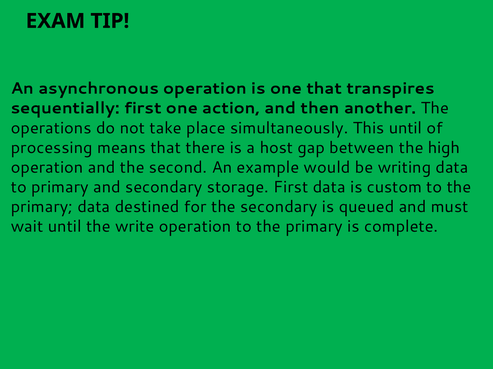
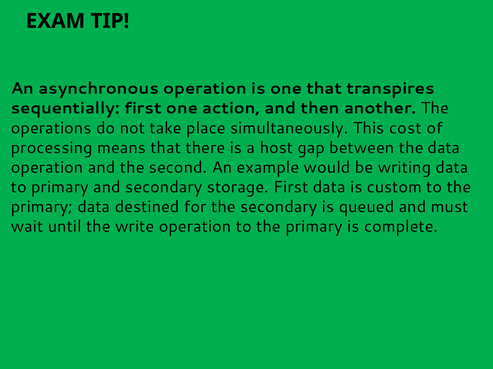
This until: until -> cost
the high: high -> data
